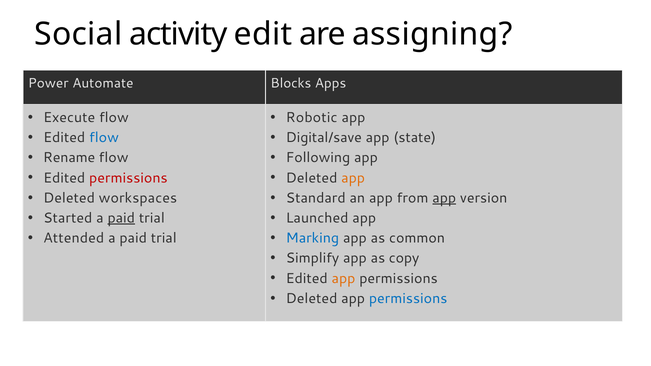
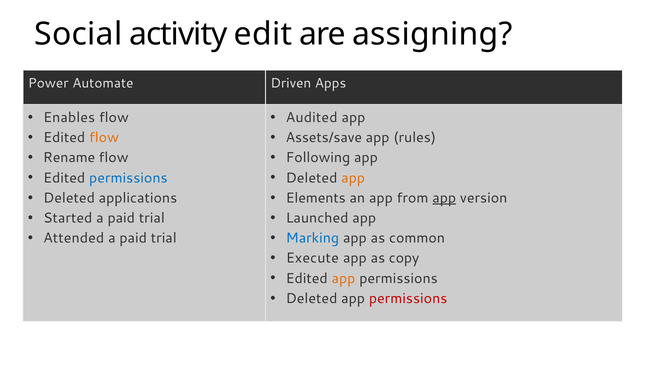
Blocks: Blocks -> Driven
Execute: Execute -> Enables
Robotic: Robotic -> Audited
flow at (104, 138) colour: blue -> orange
Digital/save: Digital/save -> Assets/save
state: state -> rules
permissions at (128, 178) colour: red -> blue
workspaces: workspaces -> applications
Standard: Standard -> Elements
paid at (121, 218) underline: present -> none
Simplify: Simplify -> Execute
permissions at (408, 299) colour: blue -> red
